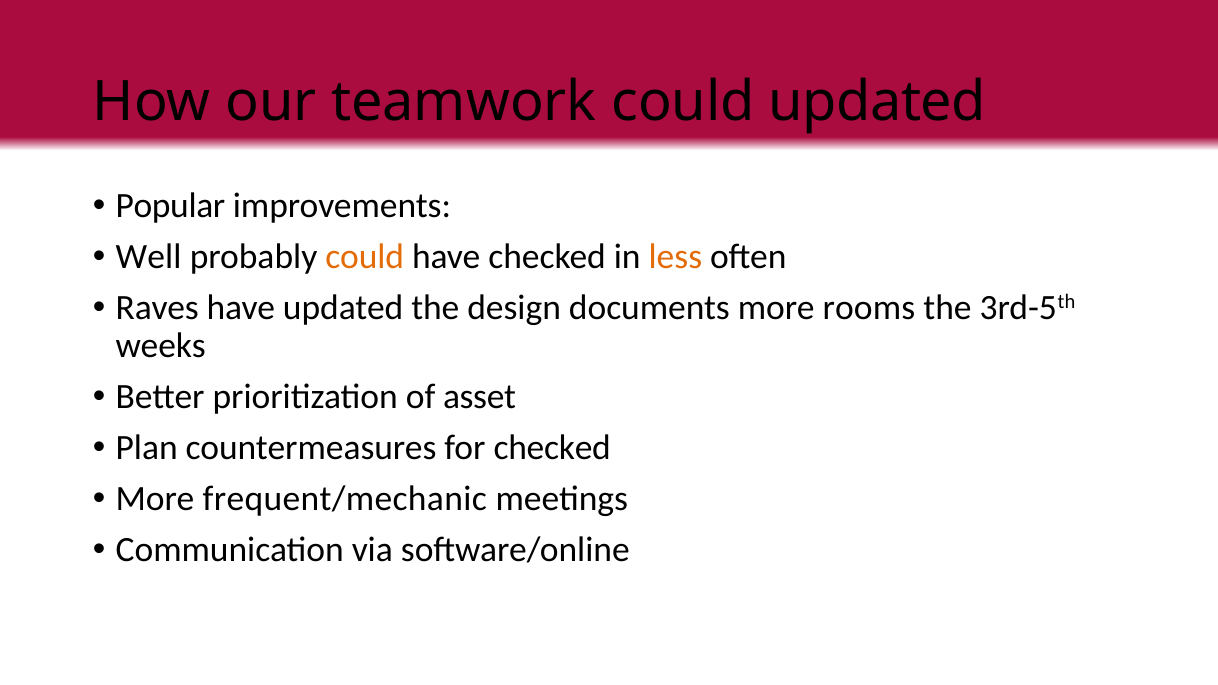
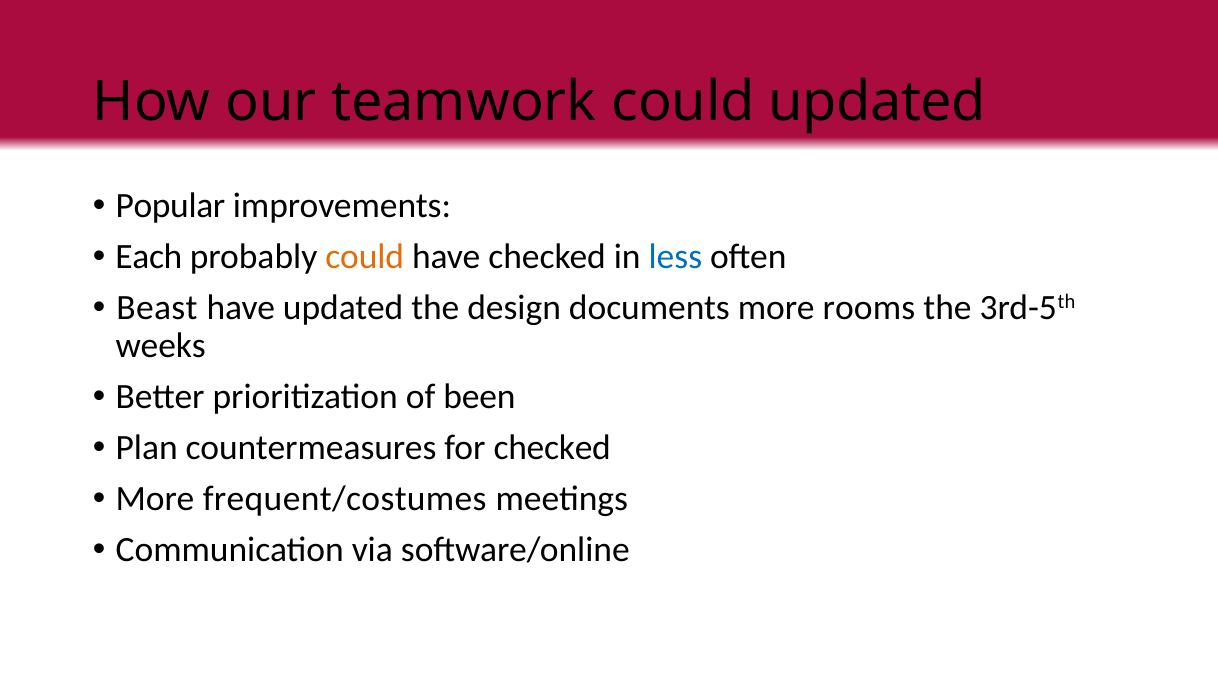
Well: Well -> Each
less colour: orange -> blue
Raves: Raves -> Beast
asset: asset -> been
frequent/mechanic: frequent/mechanic -> frequent/costumes
